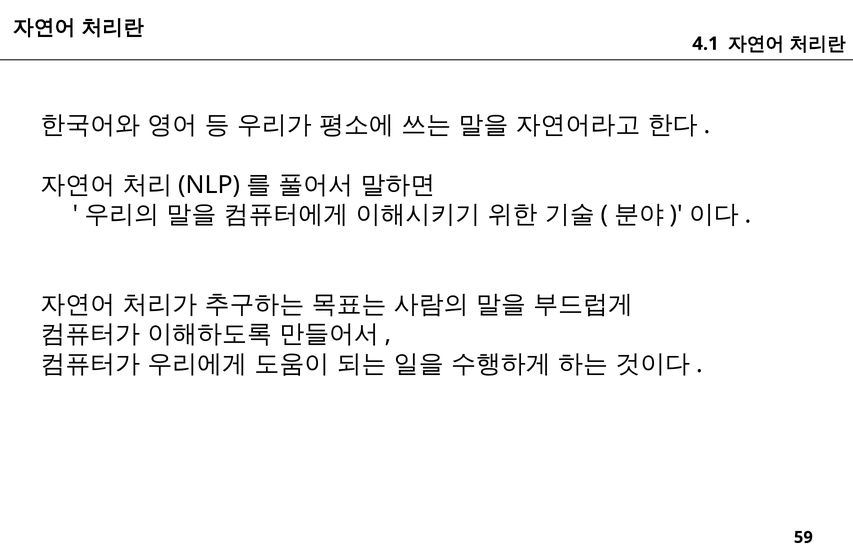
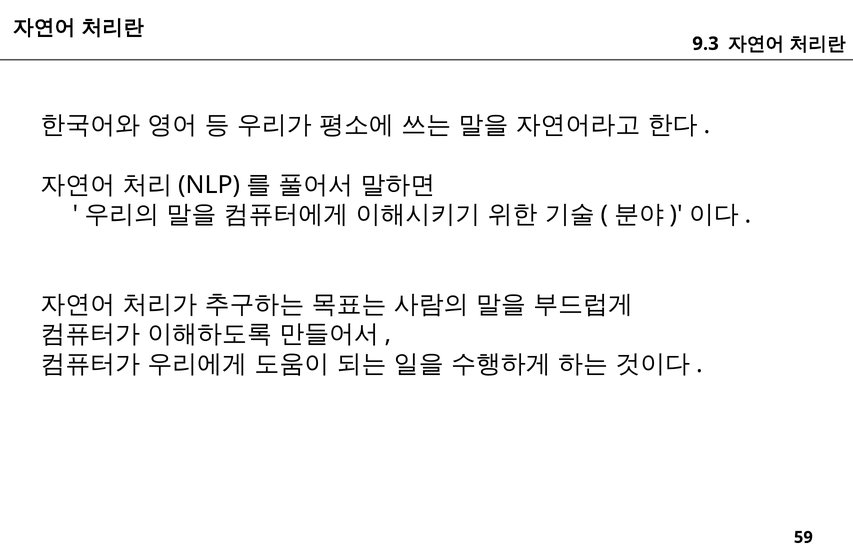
4.1: 4.1 -> 9.3
